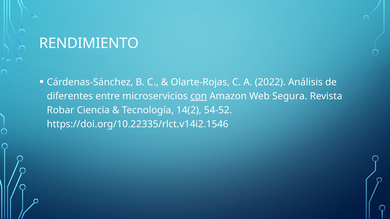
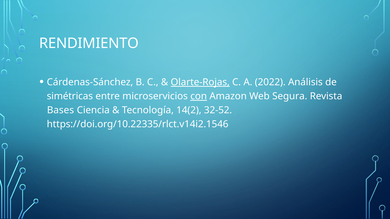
Olarte-Rojas underline: none -> present
diferentes: diferentes -> simétricas
Robar: Robar -> Bases
54-52: 54-52 -> 32-52
